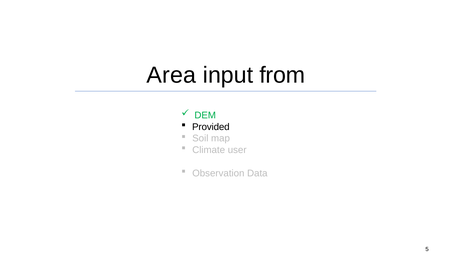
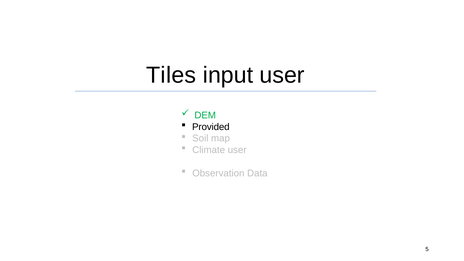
Area: Area -> Tiles
input from: from -> user
